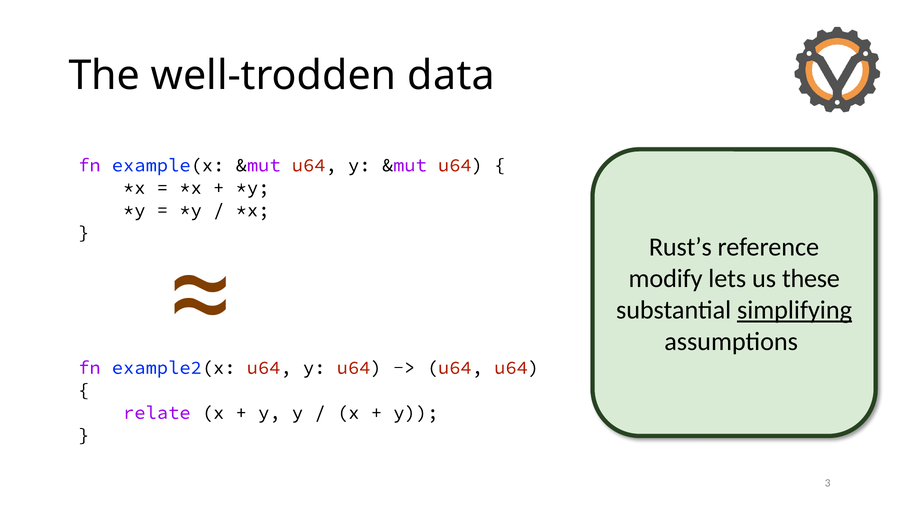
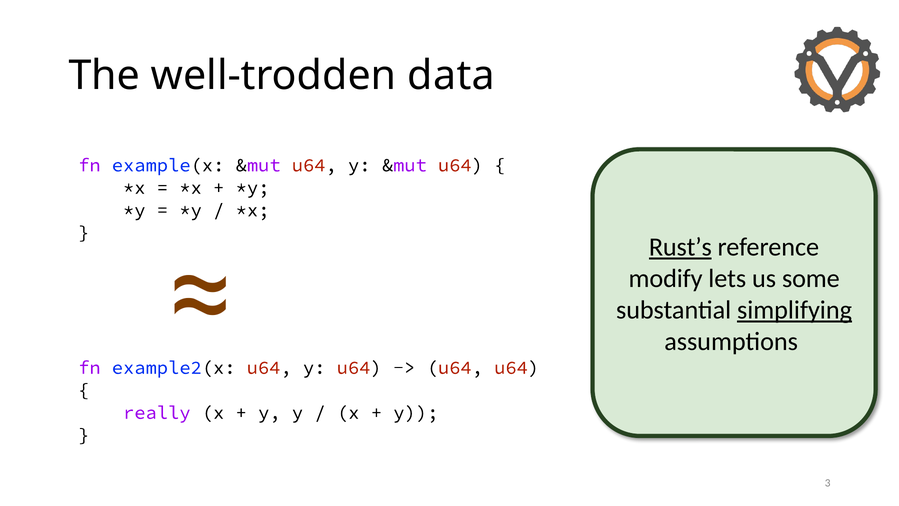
Rust’s underline: none -> present
these: these -> some
relate: relate -> really
